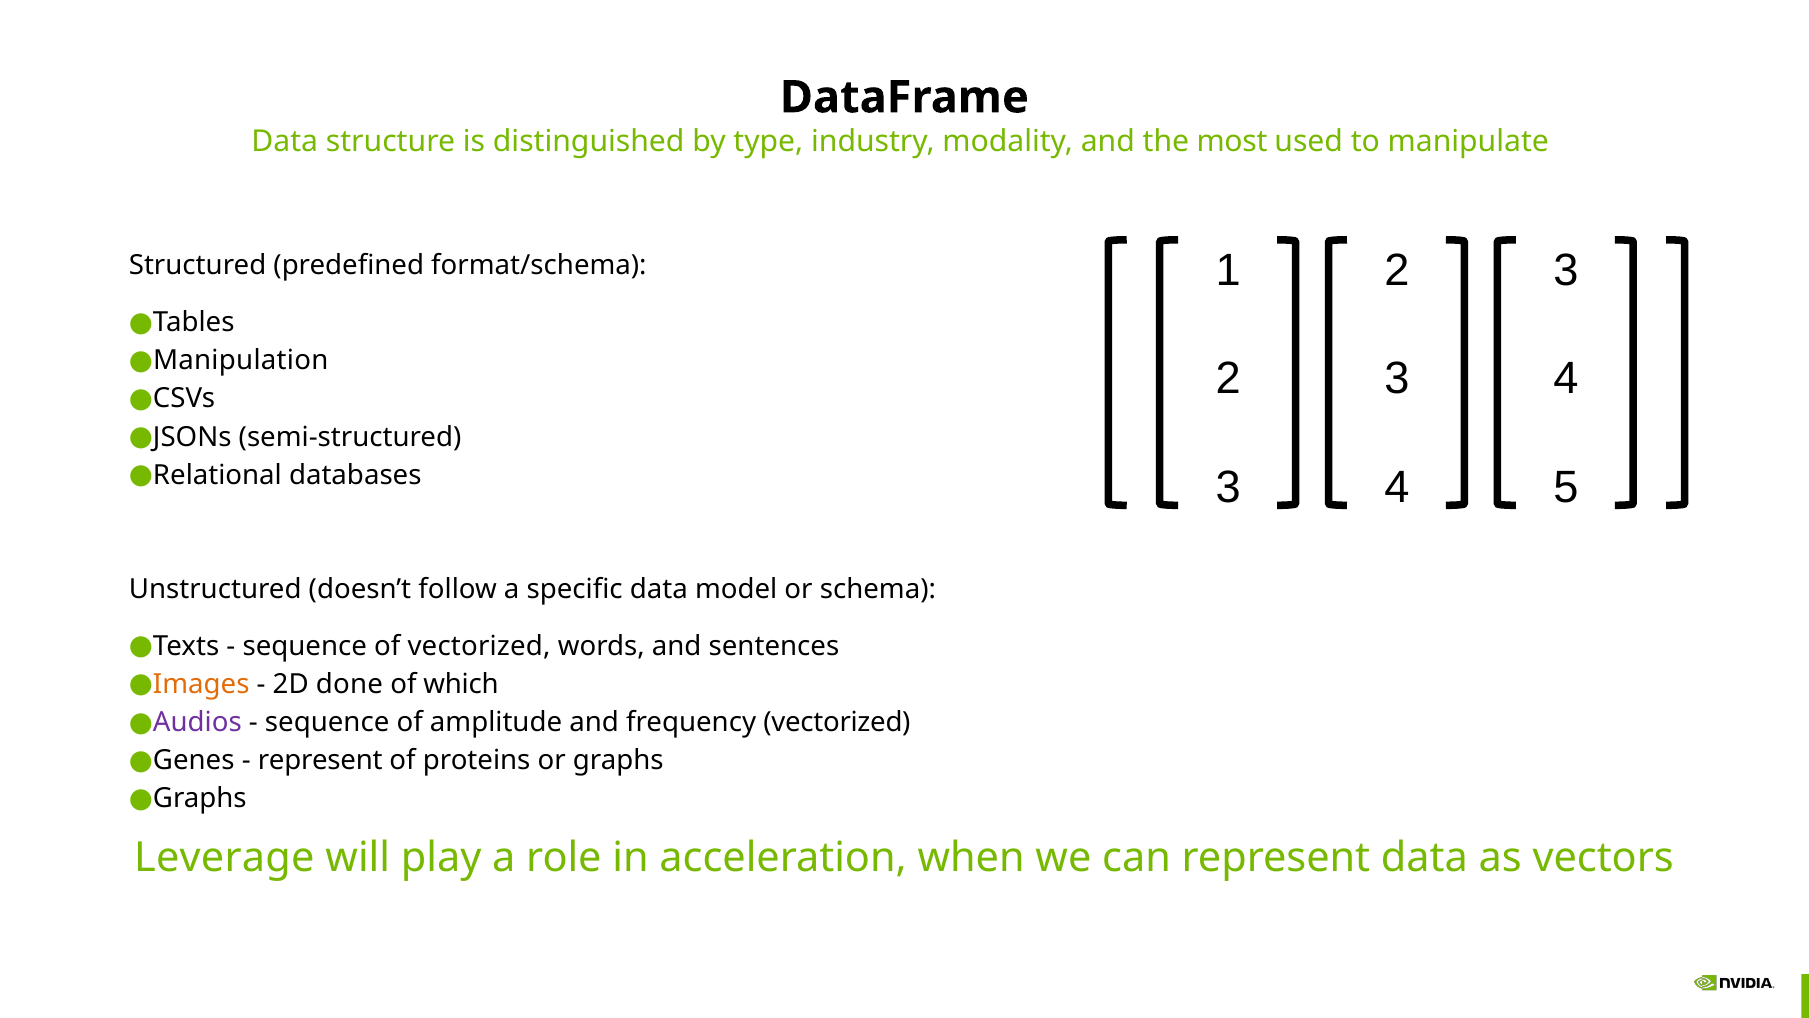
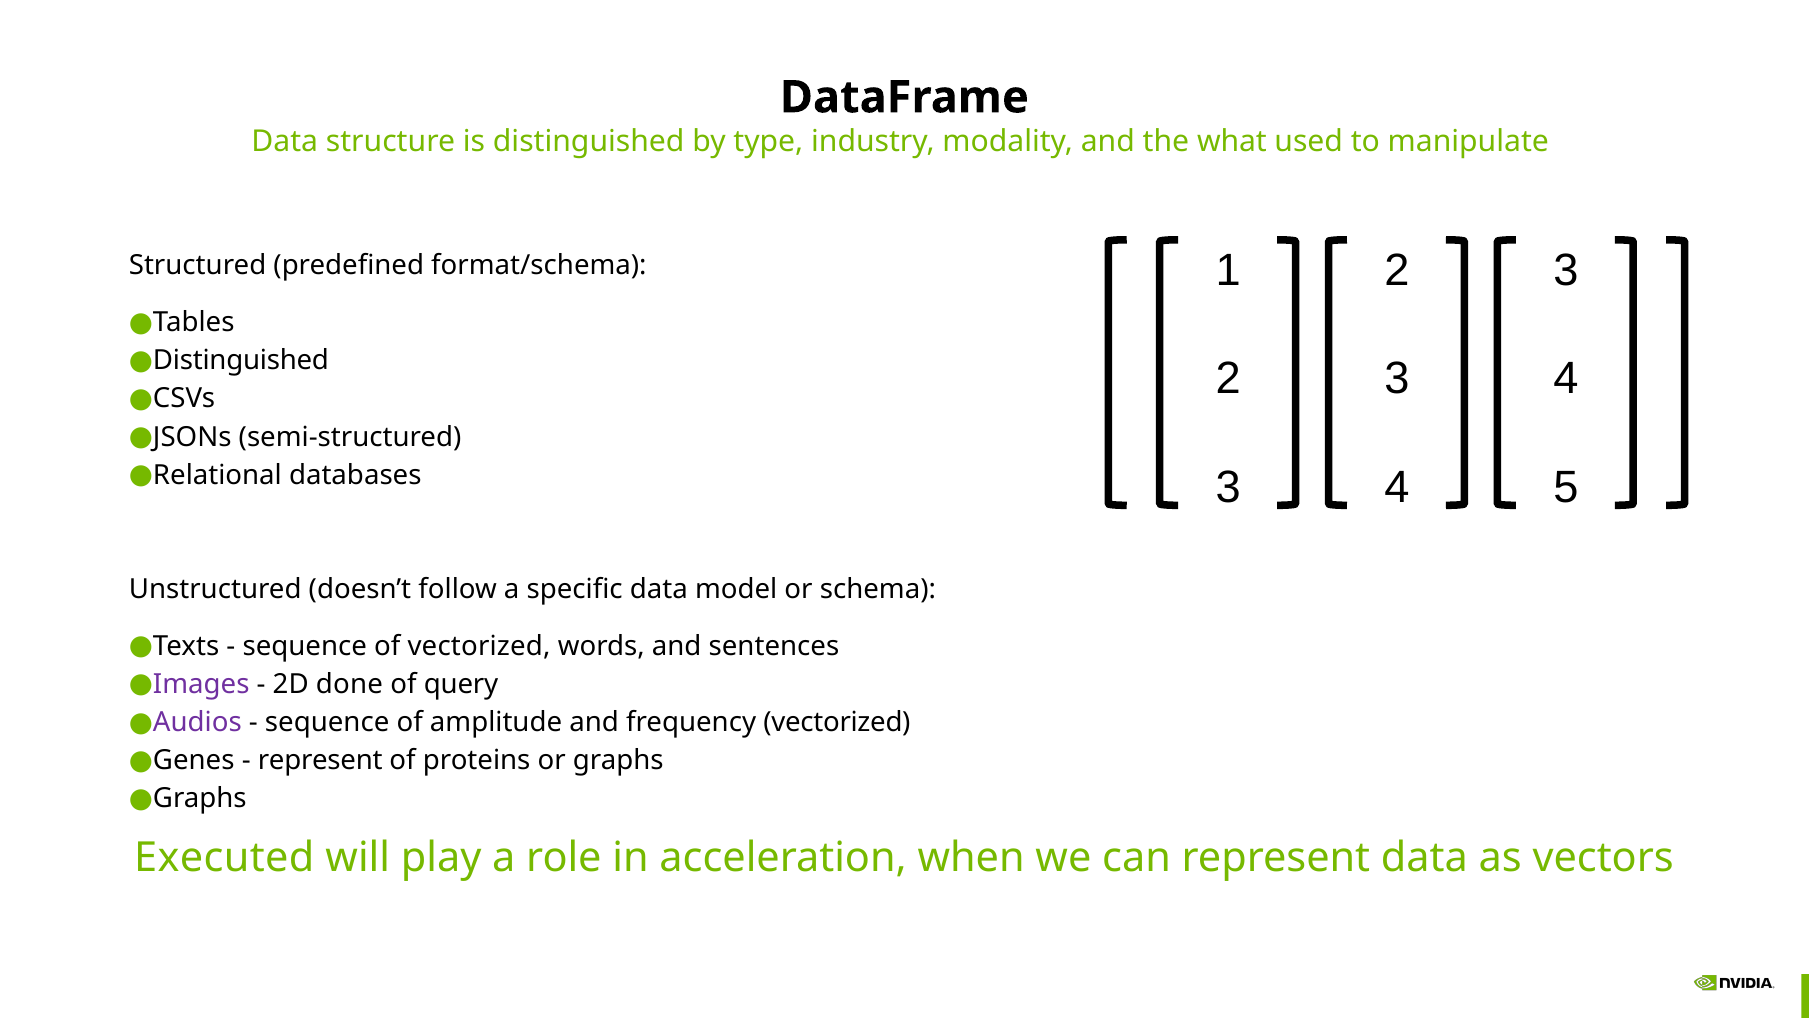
most: most -> what
Manipulation at (241, 361): Manipulation -> Distinguished
Images colour: orange -> purple
which: which -> query
Leverage: Leverage -> Executed
